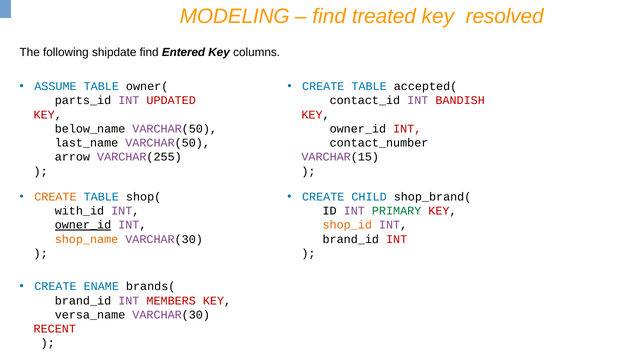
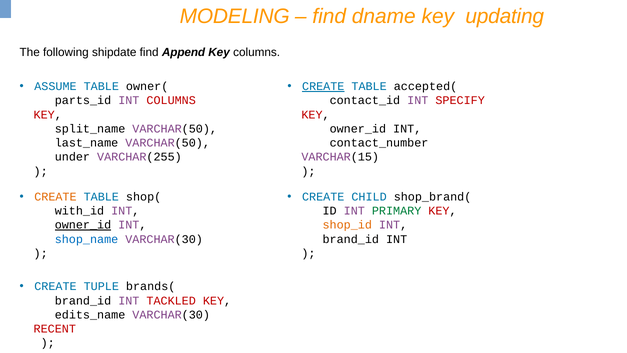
treated: treated -> dname
resolved: resolved -> updating
Entered: Entered -> Append
CREATE at (323, 86) underline: none -> present
INT UPDATED: UPDATED -> COLUMNS
BANDISH: BANDISH -> SPECIFY
below_name: below_name -> split_name
INT at (407, 129) colour: red -> black
arrow: arrow -> under
shop_name colour: orange -> blue
INT at (397, 239) colour: red -> black
ENAME: ENAME -> TUPLE
MEMBERS: MEMBERS -> TACKLED
versa_name: versa_name -> edits_name
